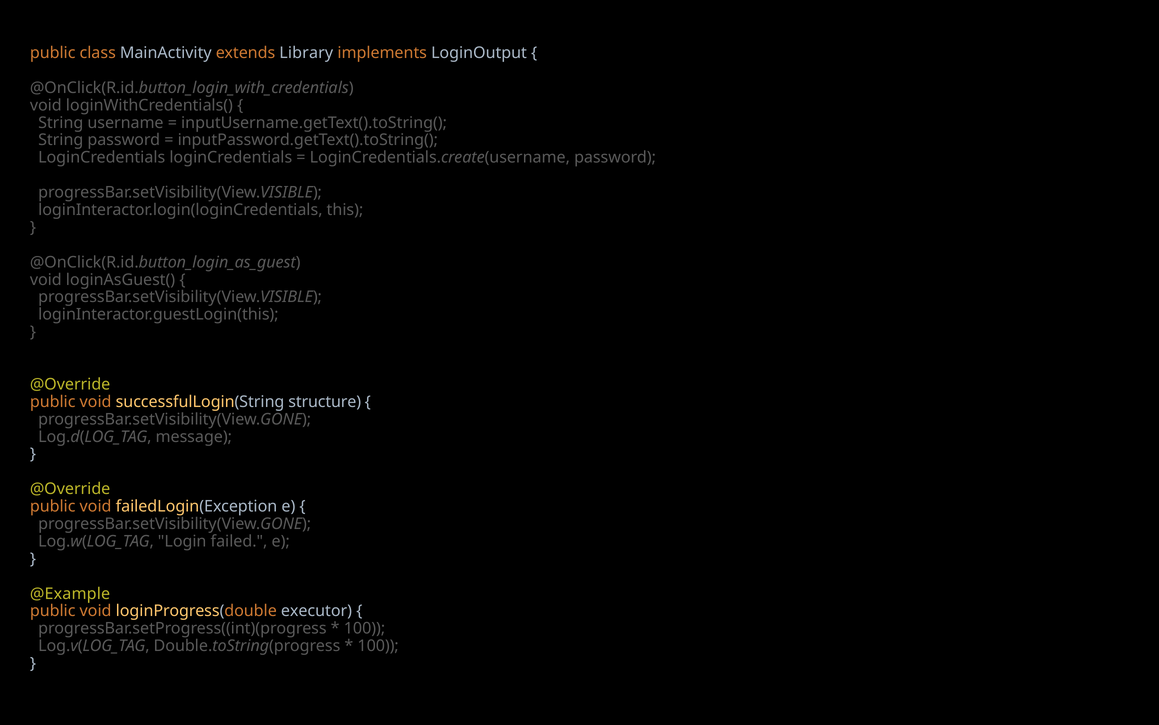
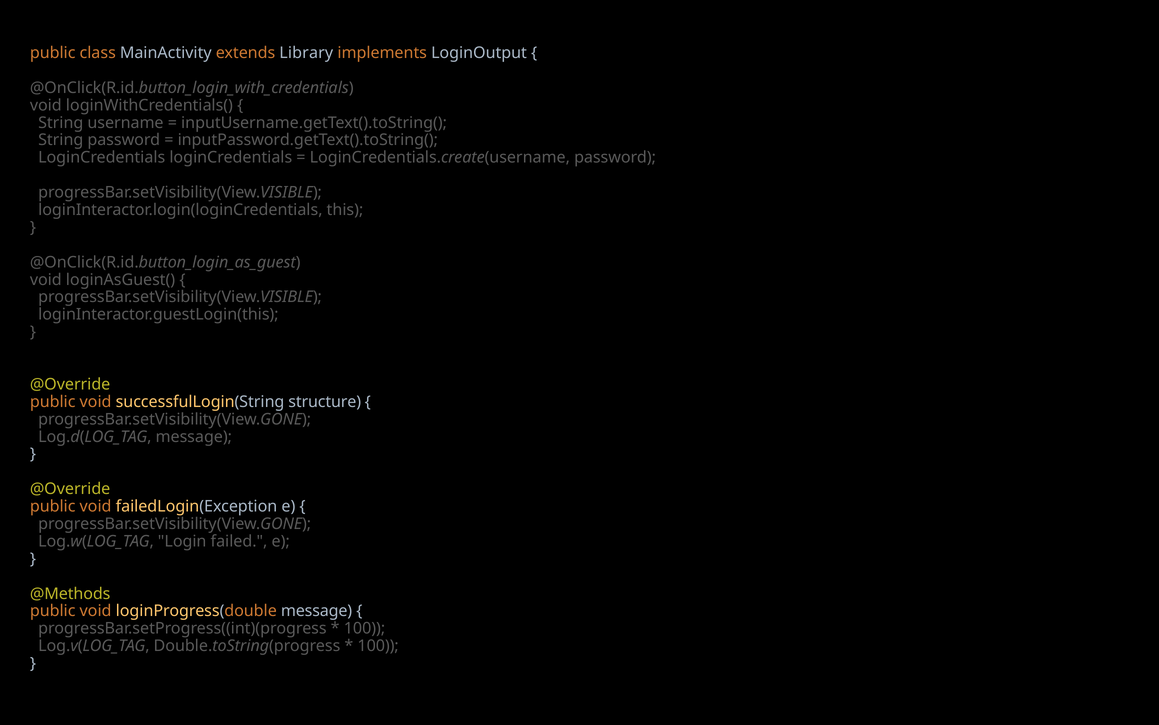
@Example: @Example -> @Methods
loginProgress(double executor: executor -> message
